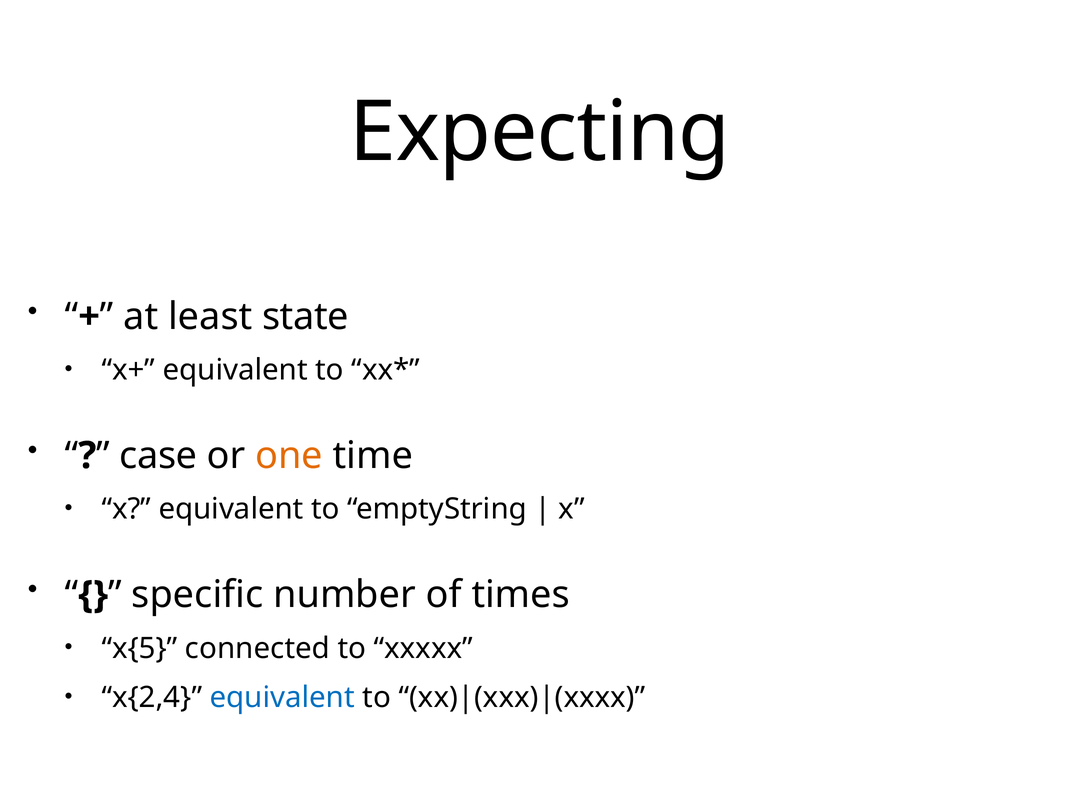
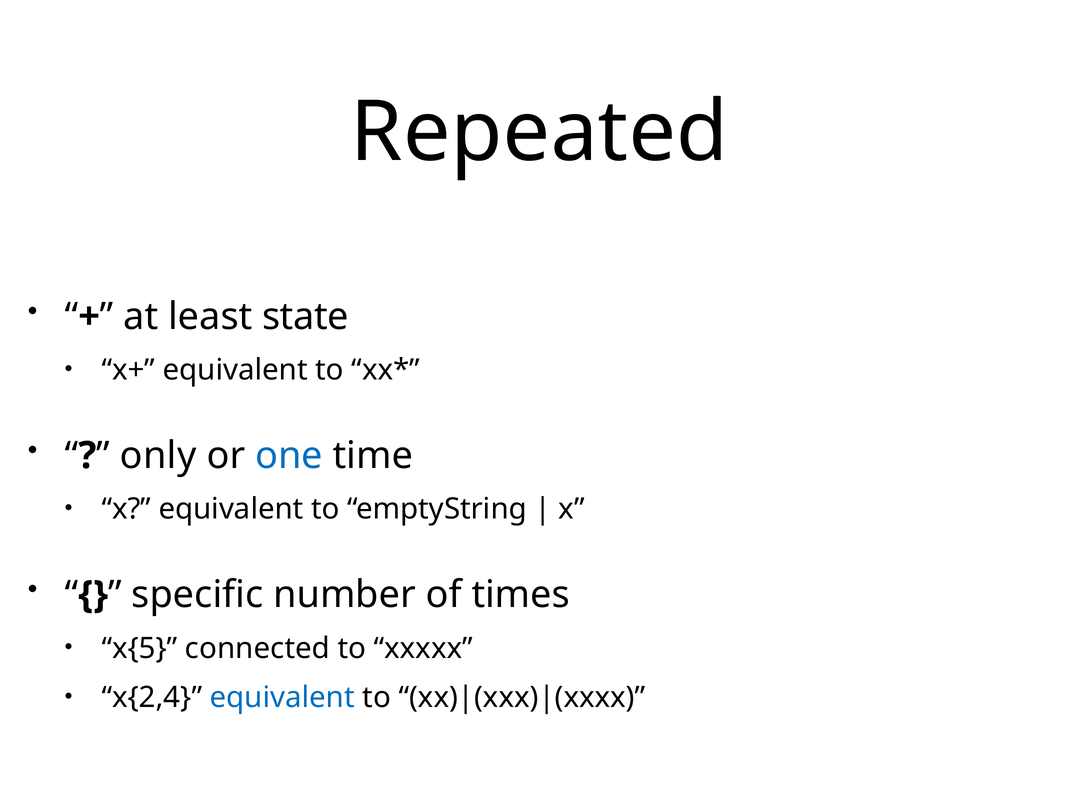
Expecting: Expecting -> Repeated
case: case -> only
one colour: orange -> blue
